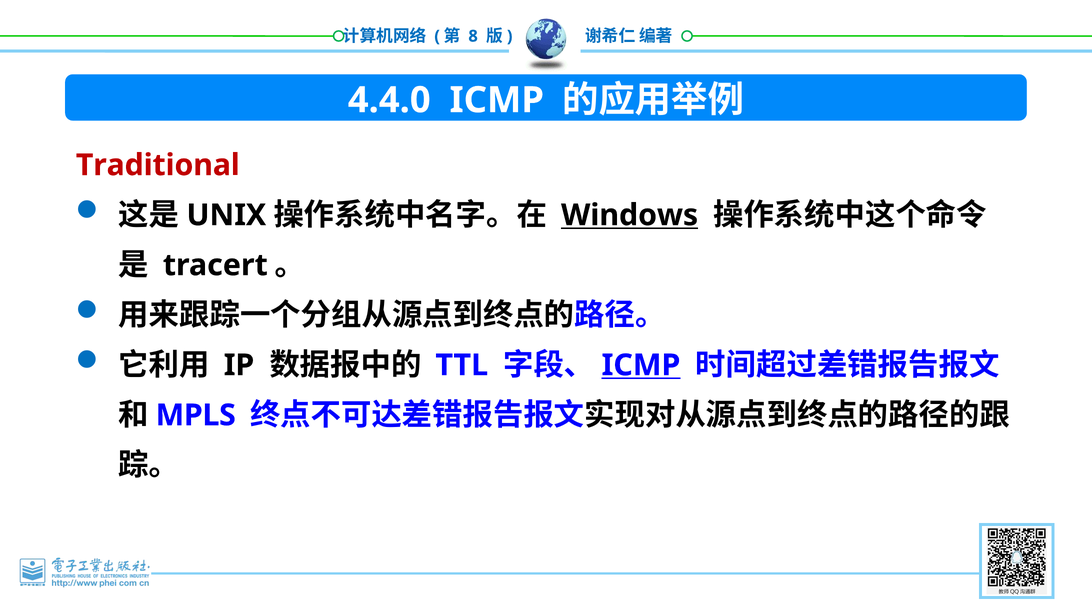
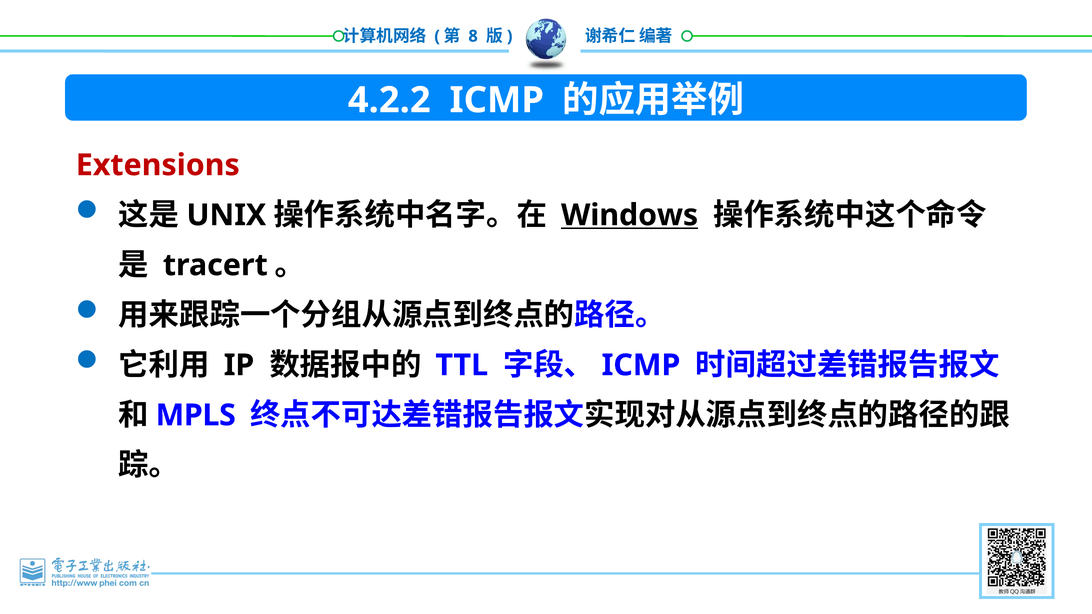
4.4.0: 4.4.0 -> 4.2.2
Traditional: Traditional -> Extensions
ICMP at (641, 365) underline: present -> none
